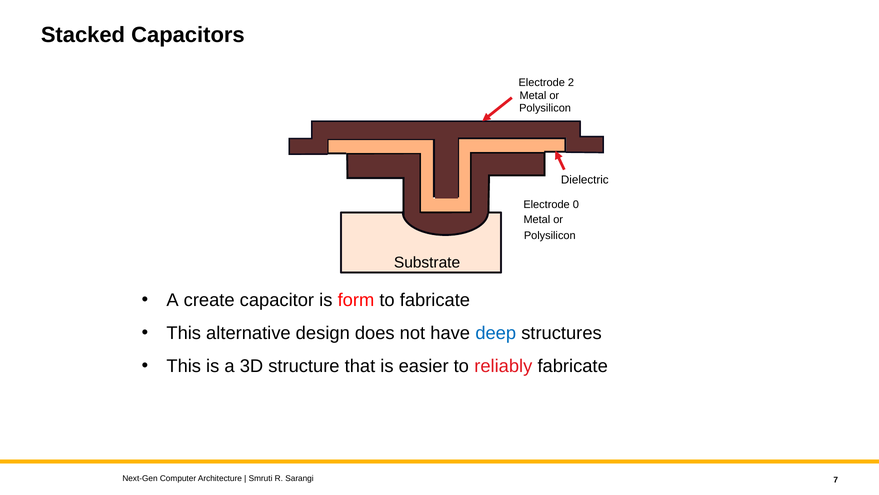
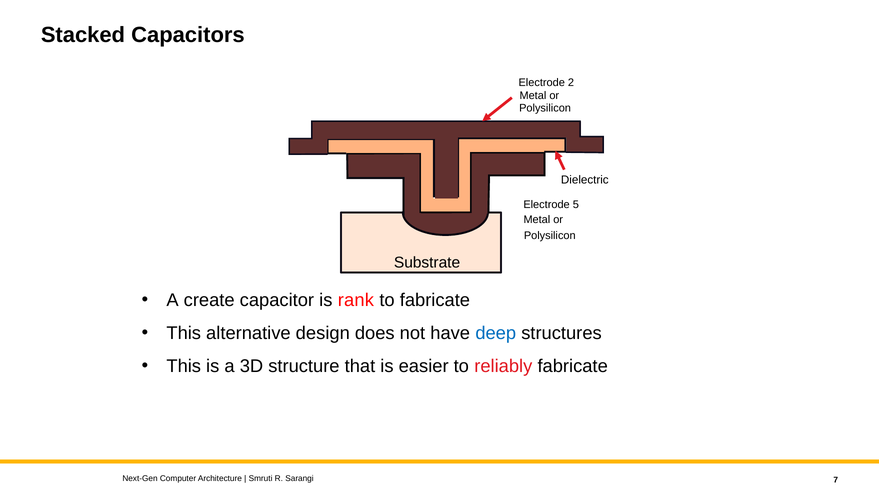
0: 0 -> 5
form: form -> rank
